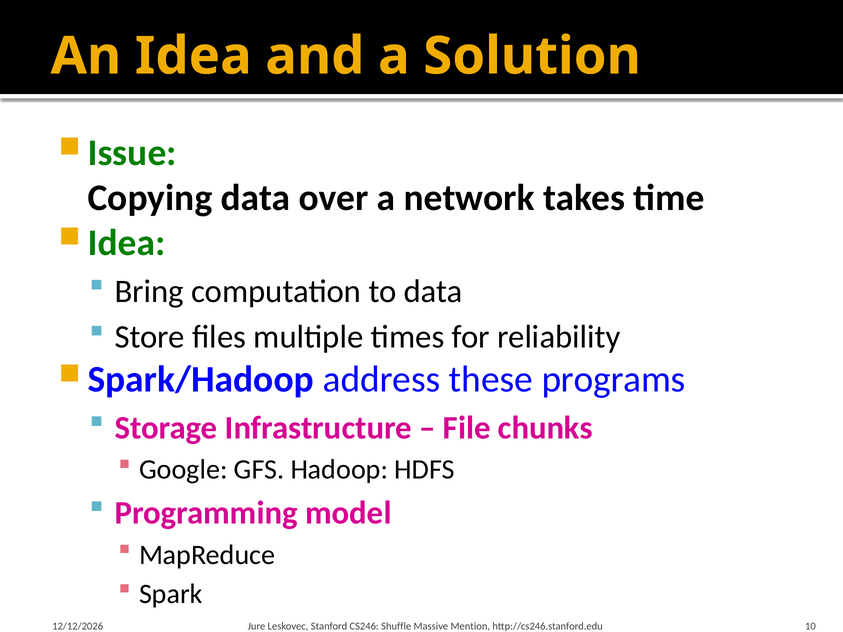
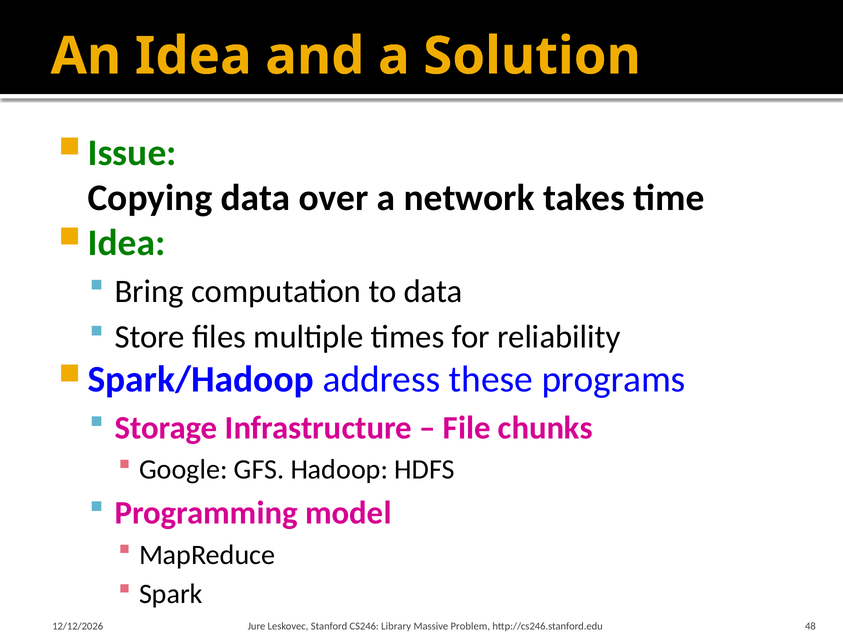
Shuffle: Shuffle -> Library
Mention: Mention -> Problem
10: 10 -> 48
